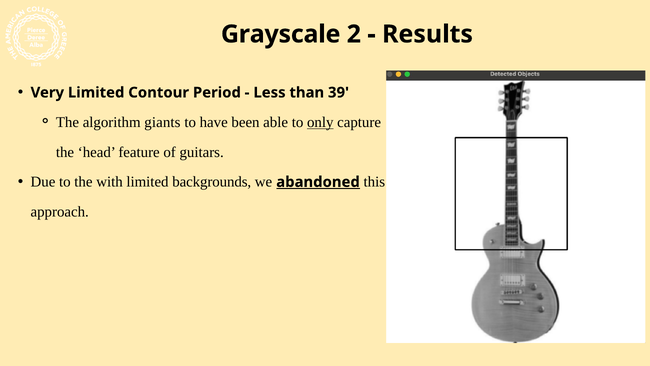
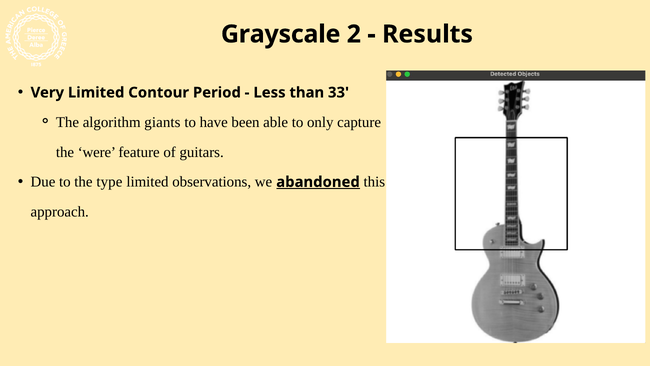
39: 39 -> 33
only underline: present -> none
head: head -> were
with: with -> type
backgrounds: backgrounds -> observations
